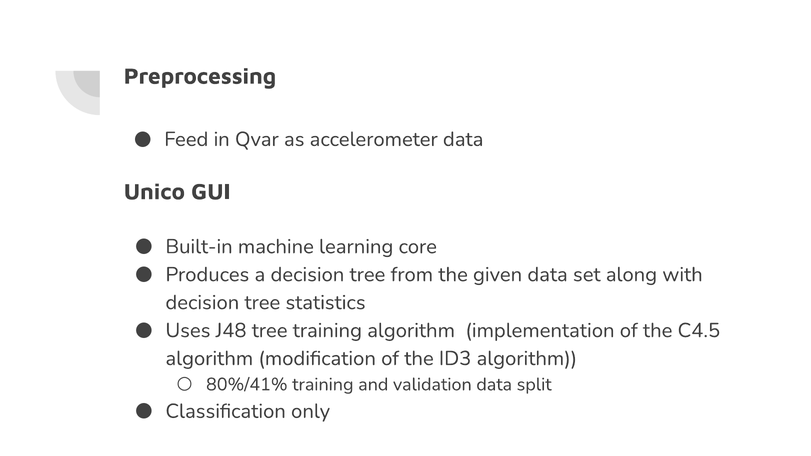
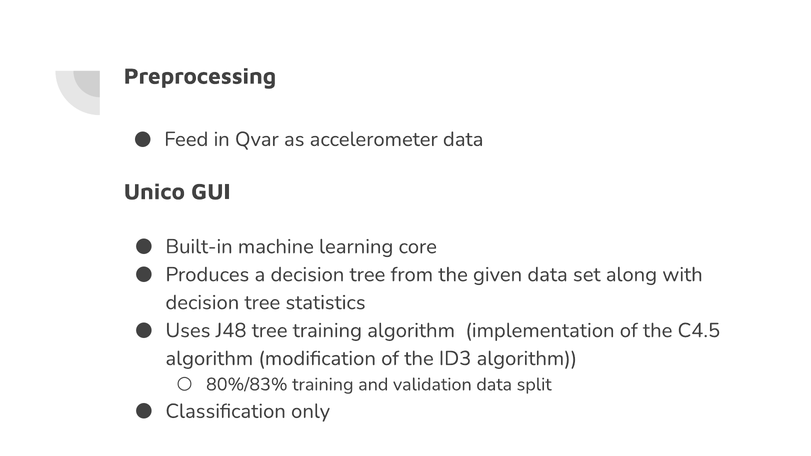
80%/41%: 80%/41% -> 80%/83%
